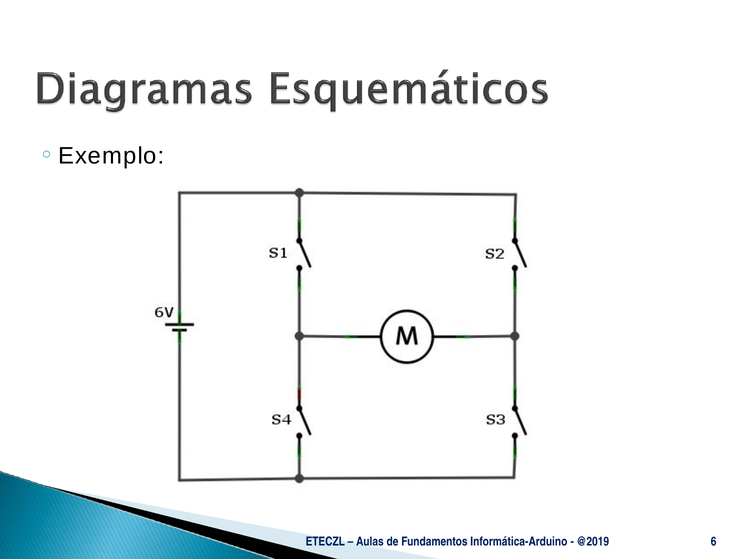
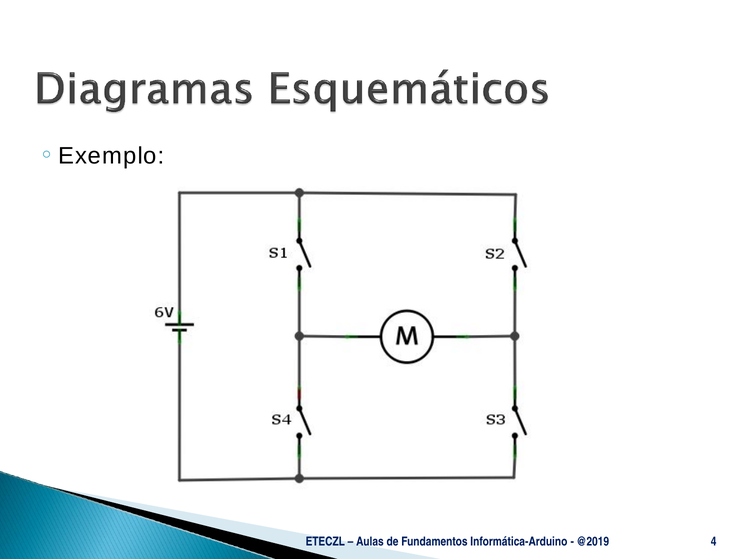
6: 6 -> 4
